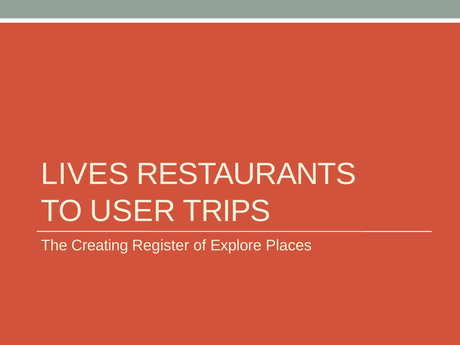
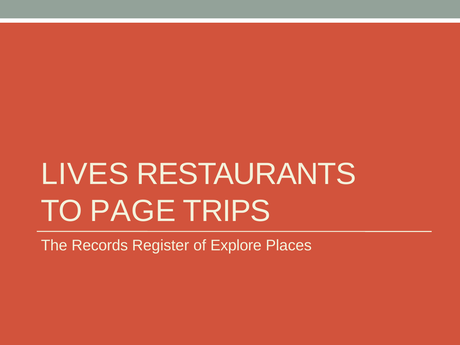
USER: USER -> PAGE
Creating: Creating -> Records
